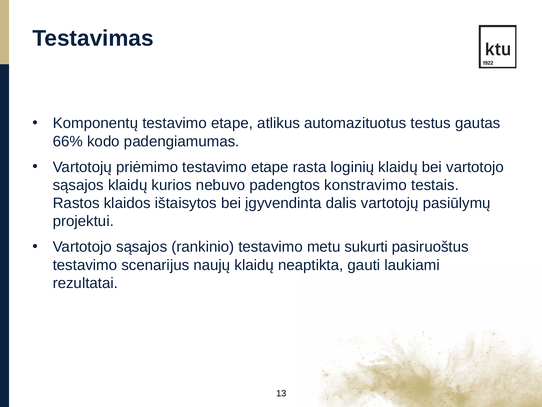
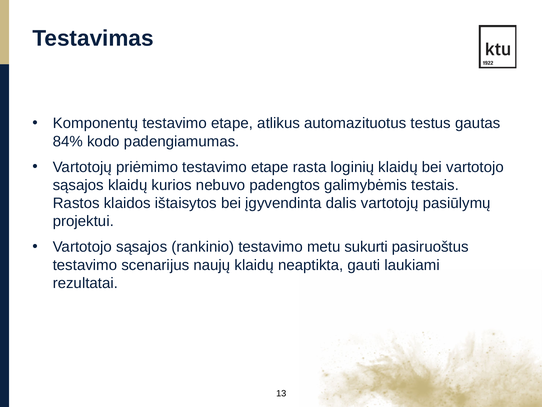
66%: 66% -> 84%
konstravimo: konstravimo -> galimybėmis
